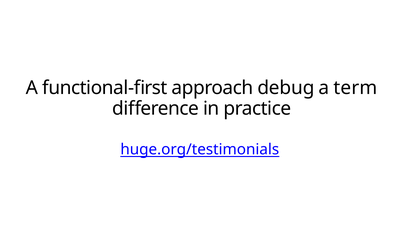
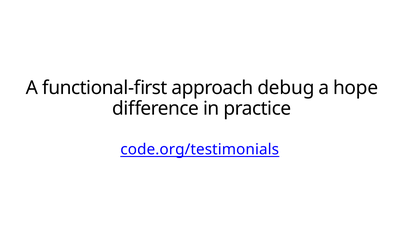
term: term -> hope
huge.org/testimonials: huge.org/testimonials -> code.org/testimonials
